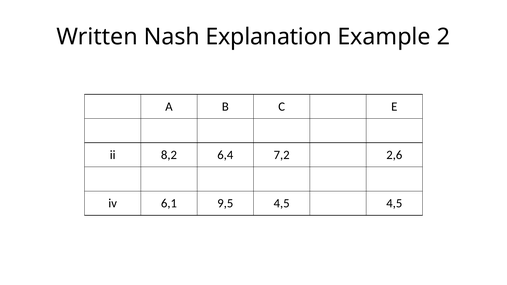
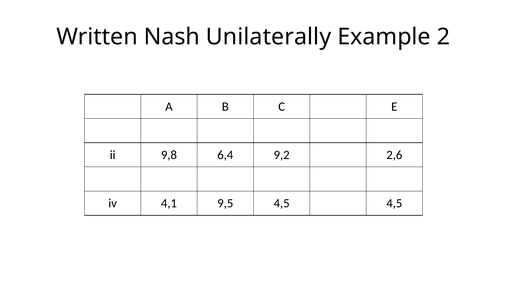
Explanation: Explanation -> Unilaterally
8,2: 8,2 -> 9,8
7,2: 7,2 -> 9,2
6,1: 6,1 -> 4,1
